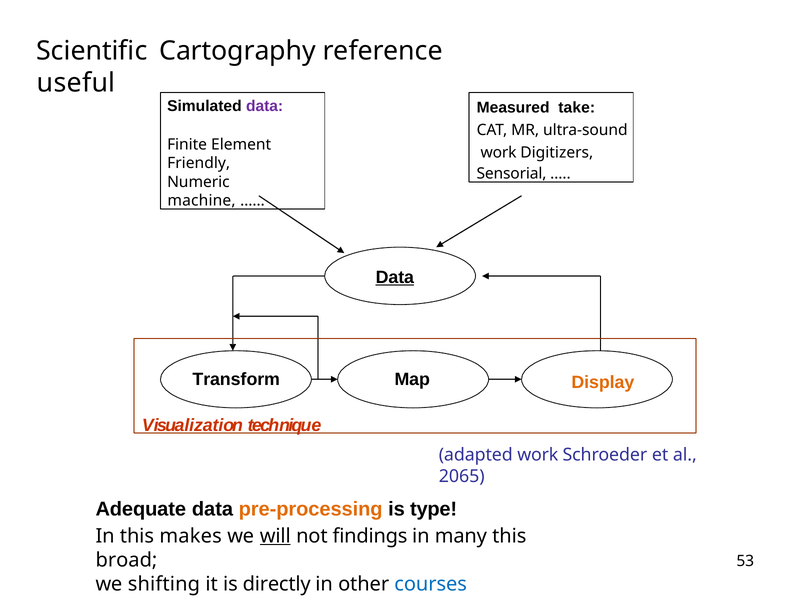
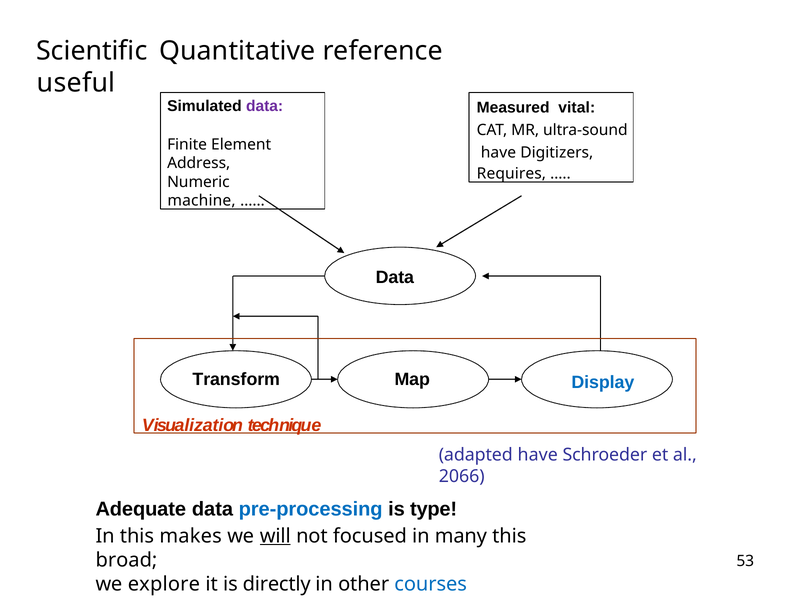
Cartography: Cartography -> Quantitative
take: take -> vital
work at (499, 153): work -> have
Friendly: Friendly -> Address
Sensorial: Sensorial -> Requires
Data at (395, 278) underline: present -> none
Display colour: orange -> blue
adapted work: work -> have
2065: 2065 -> 2066
pre-processing colour: orange -> blue
findings: findings -> focused
shifting: shifting -> explore
